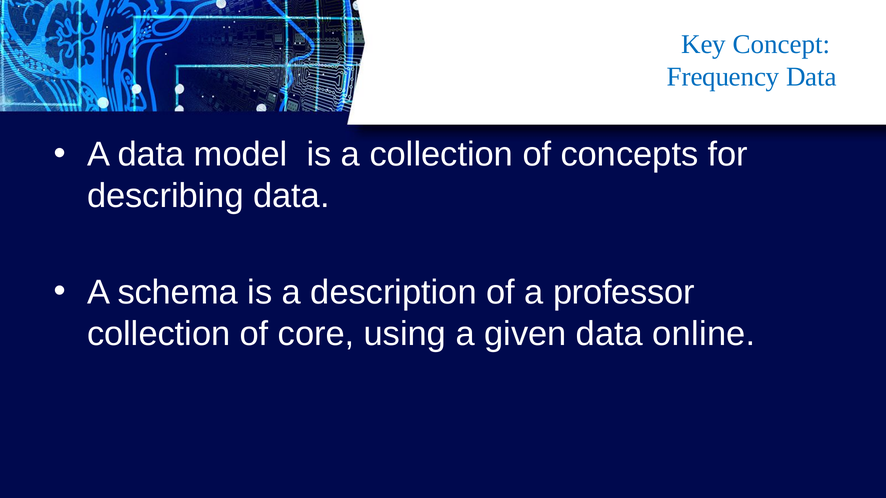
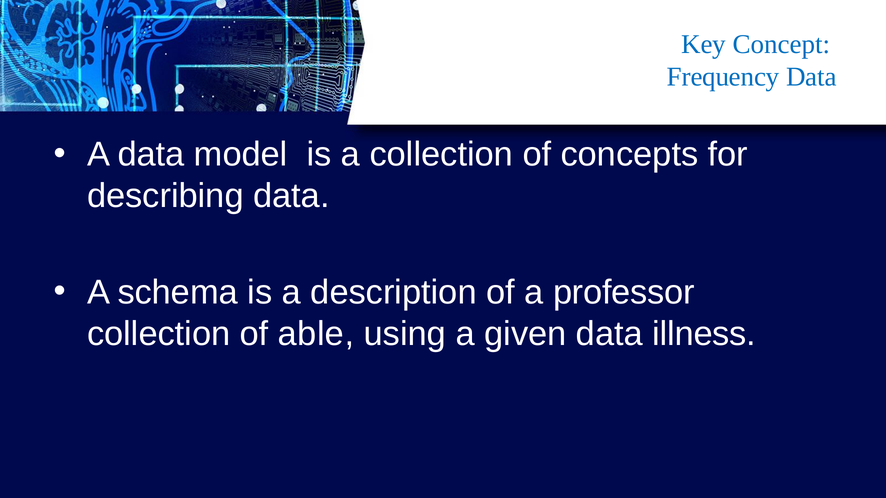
core: core -> able
online: online -> illness
